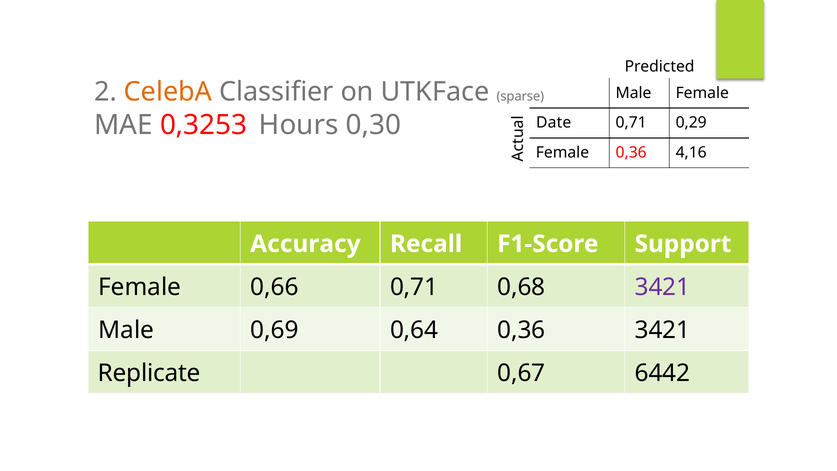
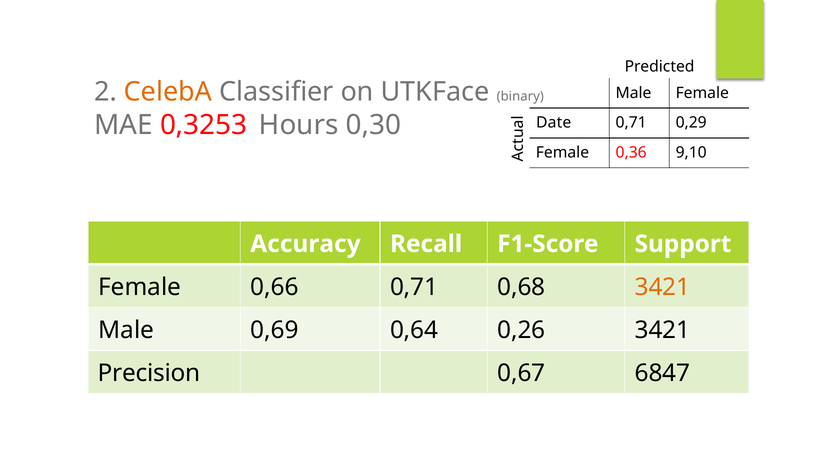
sparse: sparse -> binary
4,16: 4,16 -> 9,10
3421 at (662, 287) colour: purple -> orange
0,64 0,36: 0,36 -> 0,26
Replicate: Replicate -> Precision
6442: 6442 -> 6847
